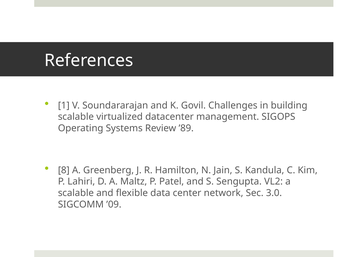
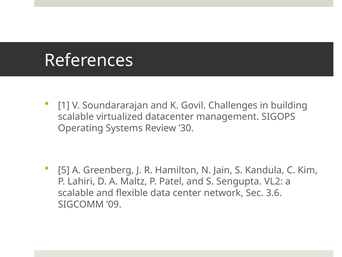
’89: ’89 -> ’30
8: 8 -> 5
3.0: 3.0 -> 3.6
